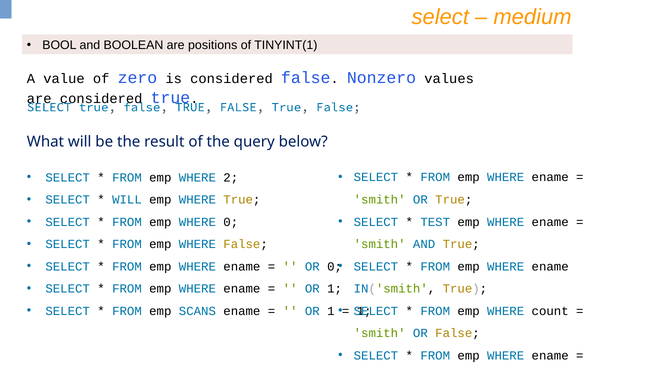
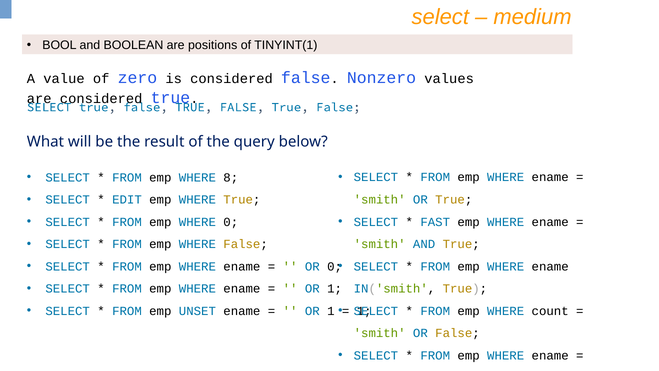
2: 2 -> 8
WILL at (127, 200): WILL -> EDIT
TEST: TEST -> FAST
SCANS: SCANS -> UNSET
